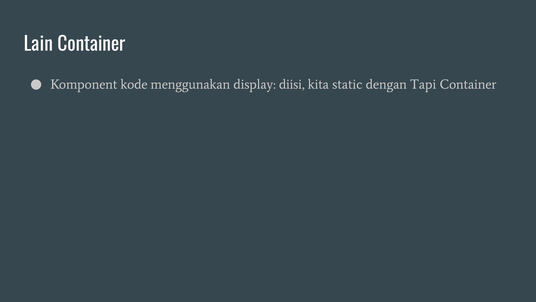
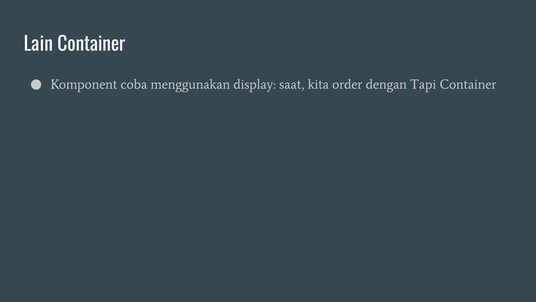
kode: kode -> coba
diisi: diisi -> saat
static: static -> order
